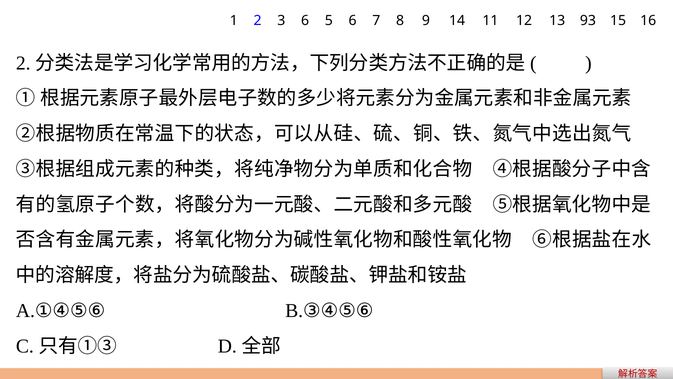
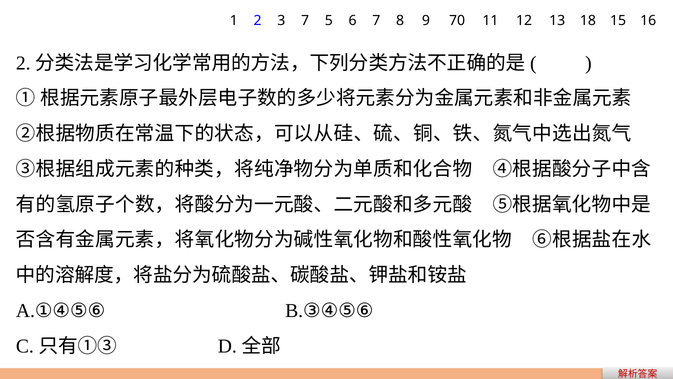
3 6: 6 -> 7
14: 14 -> 70
93: 93 -> 18
